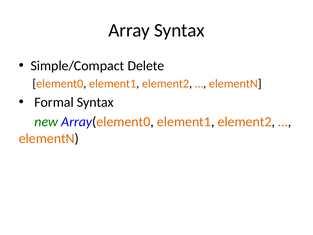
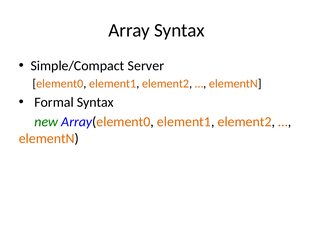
Delete: Delete -> Server
